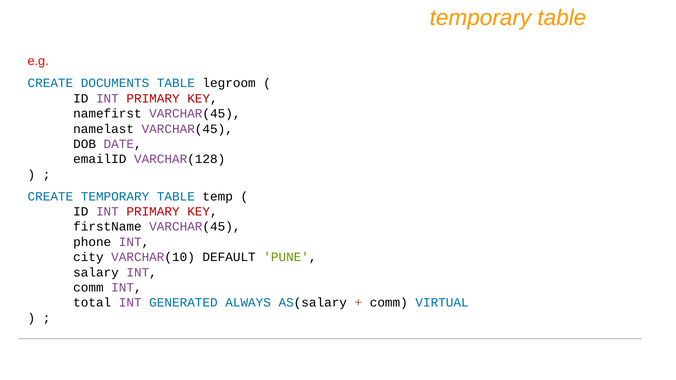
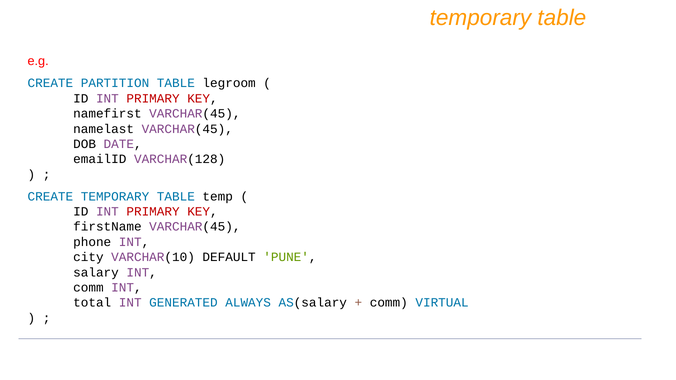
DOCUMENTS: DOCUMENTS -> PARTITION
